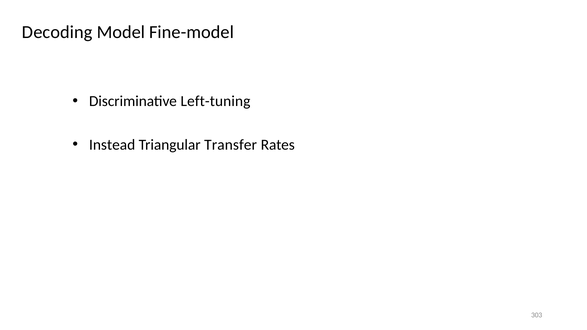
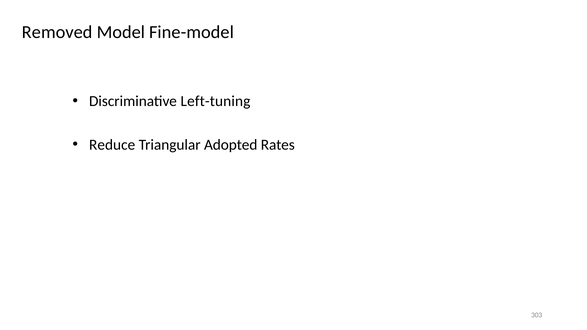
Decoding: Decoding -> Removed
Instead: Instead -> Reduce
Transfer: Transfer -> Adopted
